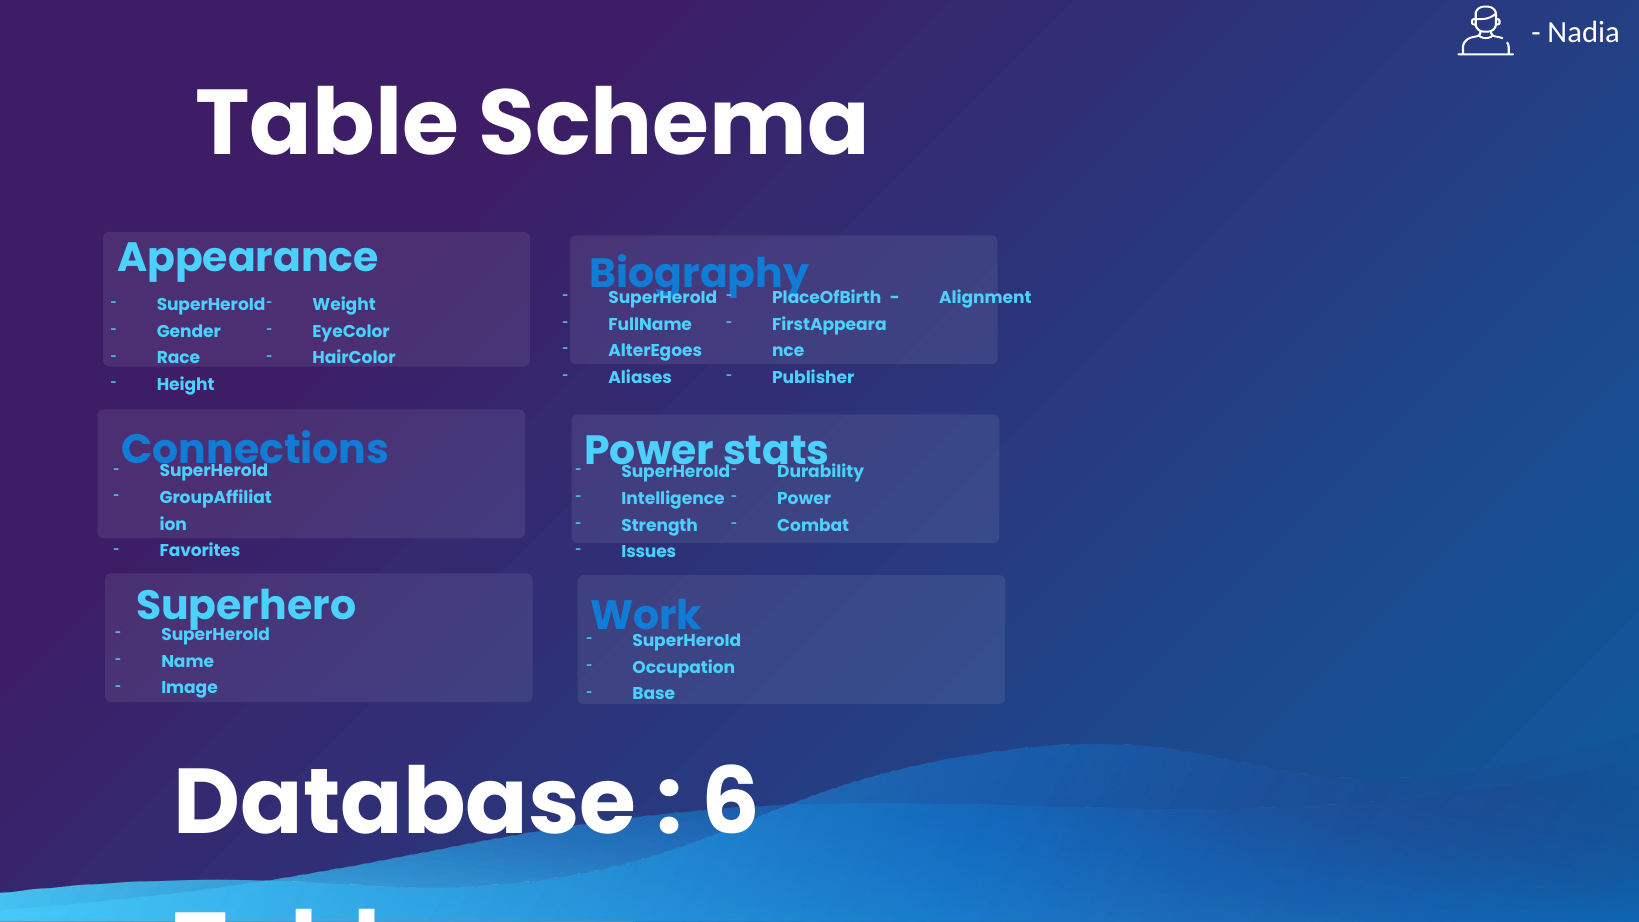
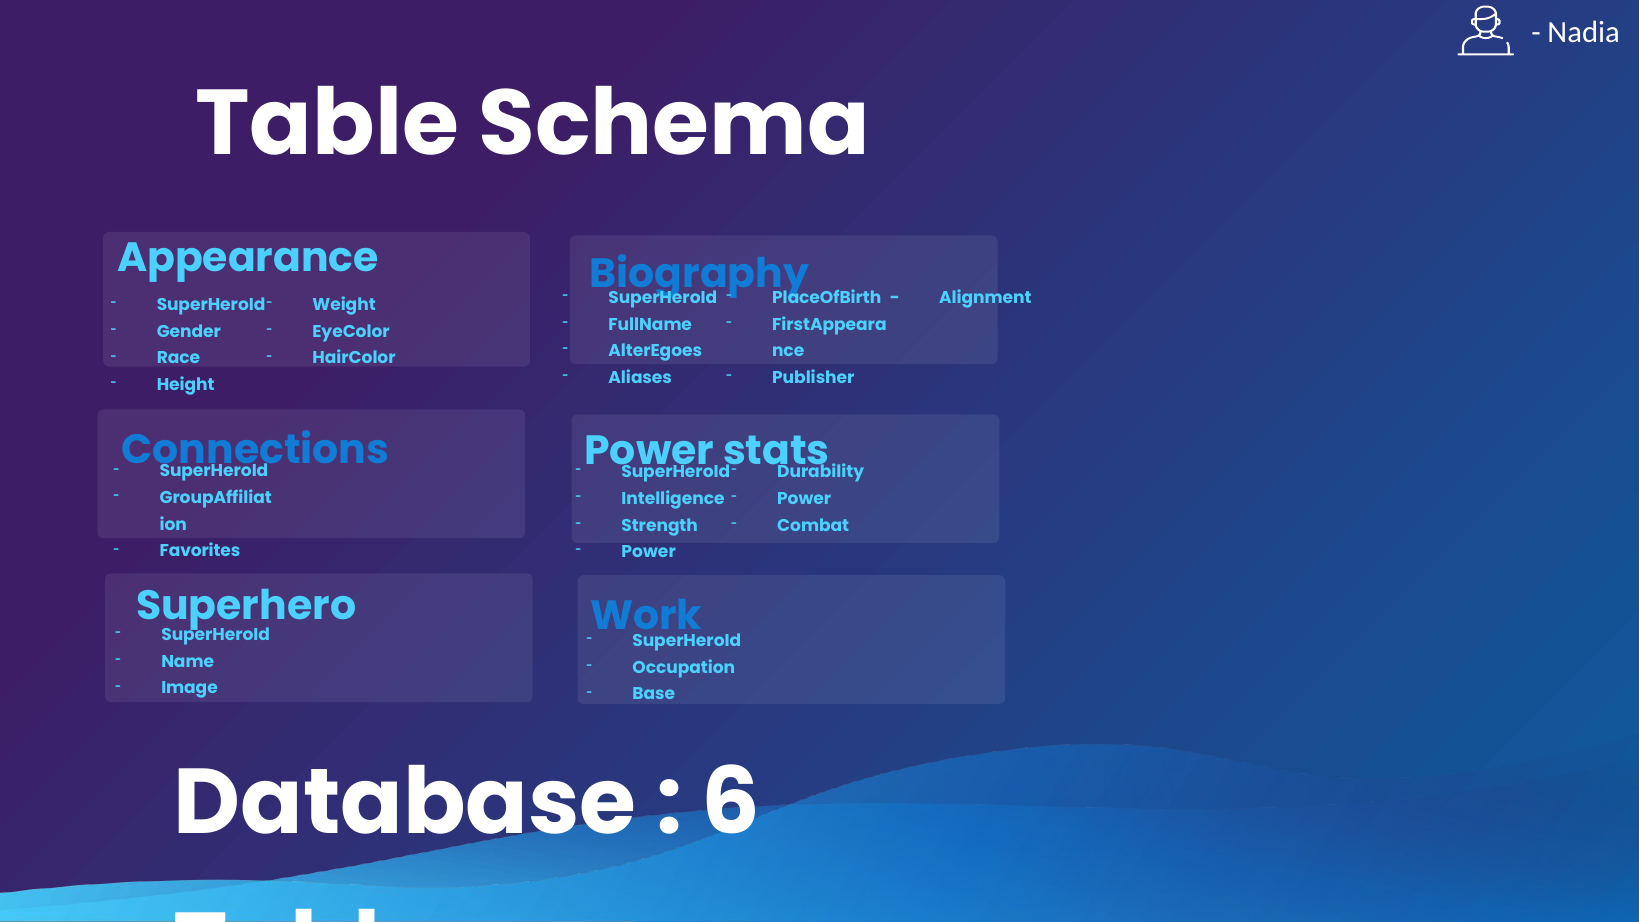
Issues at (649, 552): Issues -> Power
